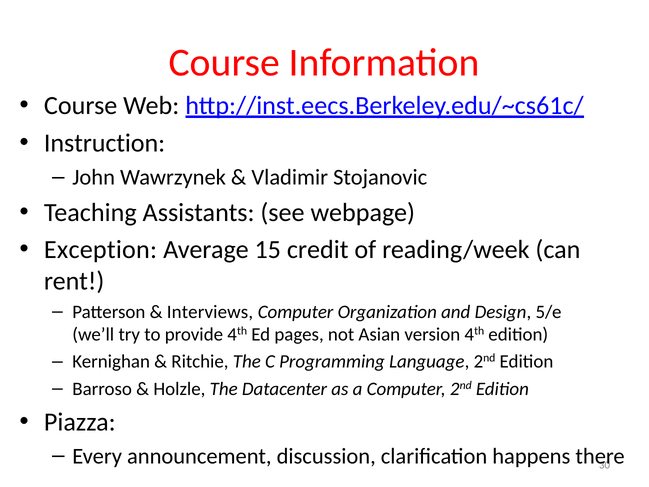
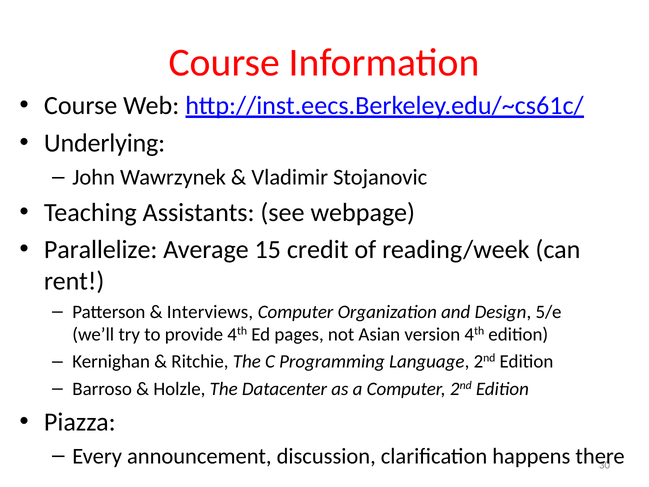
Instruction: Instruction -> Underlying
Exception: Exception -> Parallelize
